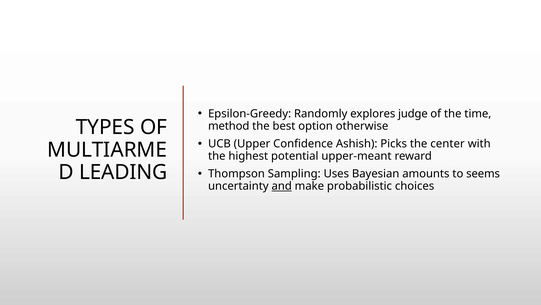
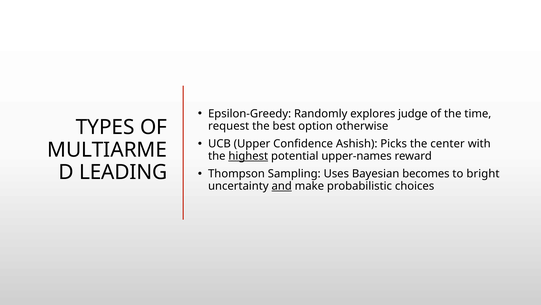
method: method -> request
highest underline: none -> present
upper-meant: upper-meant -> upper-names
amounts: amounts -> becomes
seems: seems -> bright
